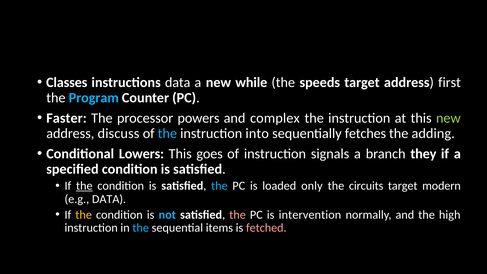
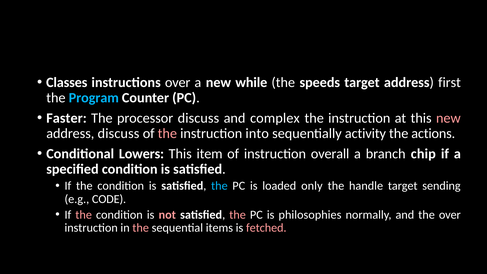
instructions data: data -> over
processor powers: powers -> discuss
new at (448, 118) colour: light green -> pink
the at (167, 133) colour: light blue -> pink
fetches: fetches -> activity
adding: adding -> actions
goes: goes -> item
signals: signals -> overall
they: they -> chip
the at (84, 186) underline: present -> none
circuits: circuits -> handle
modern: modern -> sending
e.g DATA: DATA -> CODE
the at (84, 215) colour: yellow -> pink
not colour: light blue -> pink
intervention: intervention -> philosophies
the high: high -> over
the at (141, 228) colour: light blue -> pink
